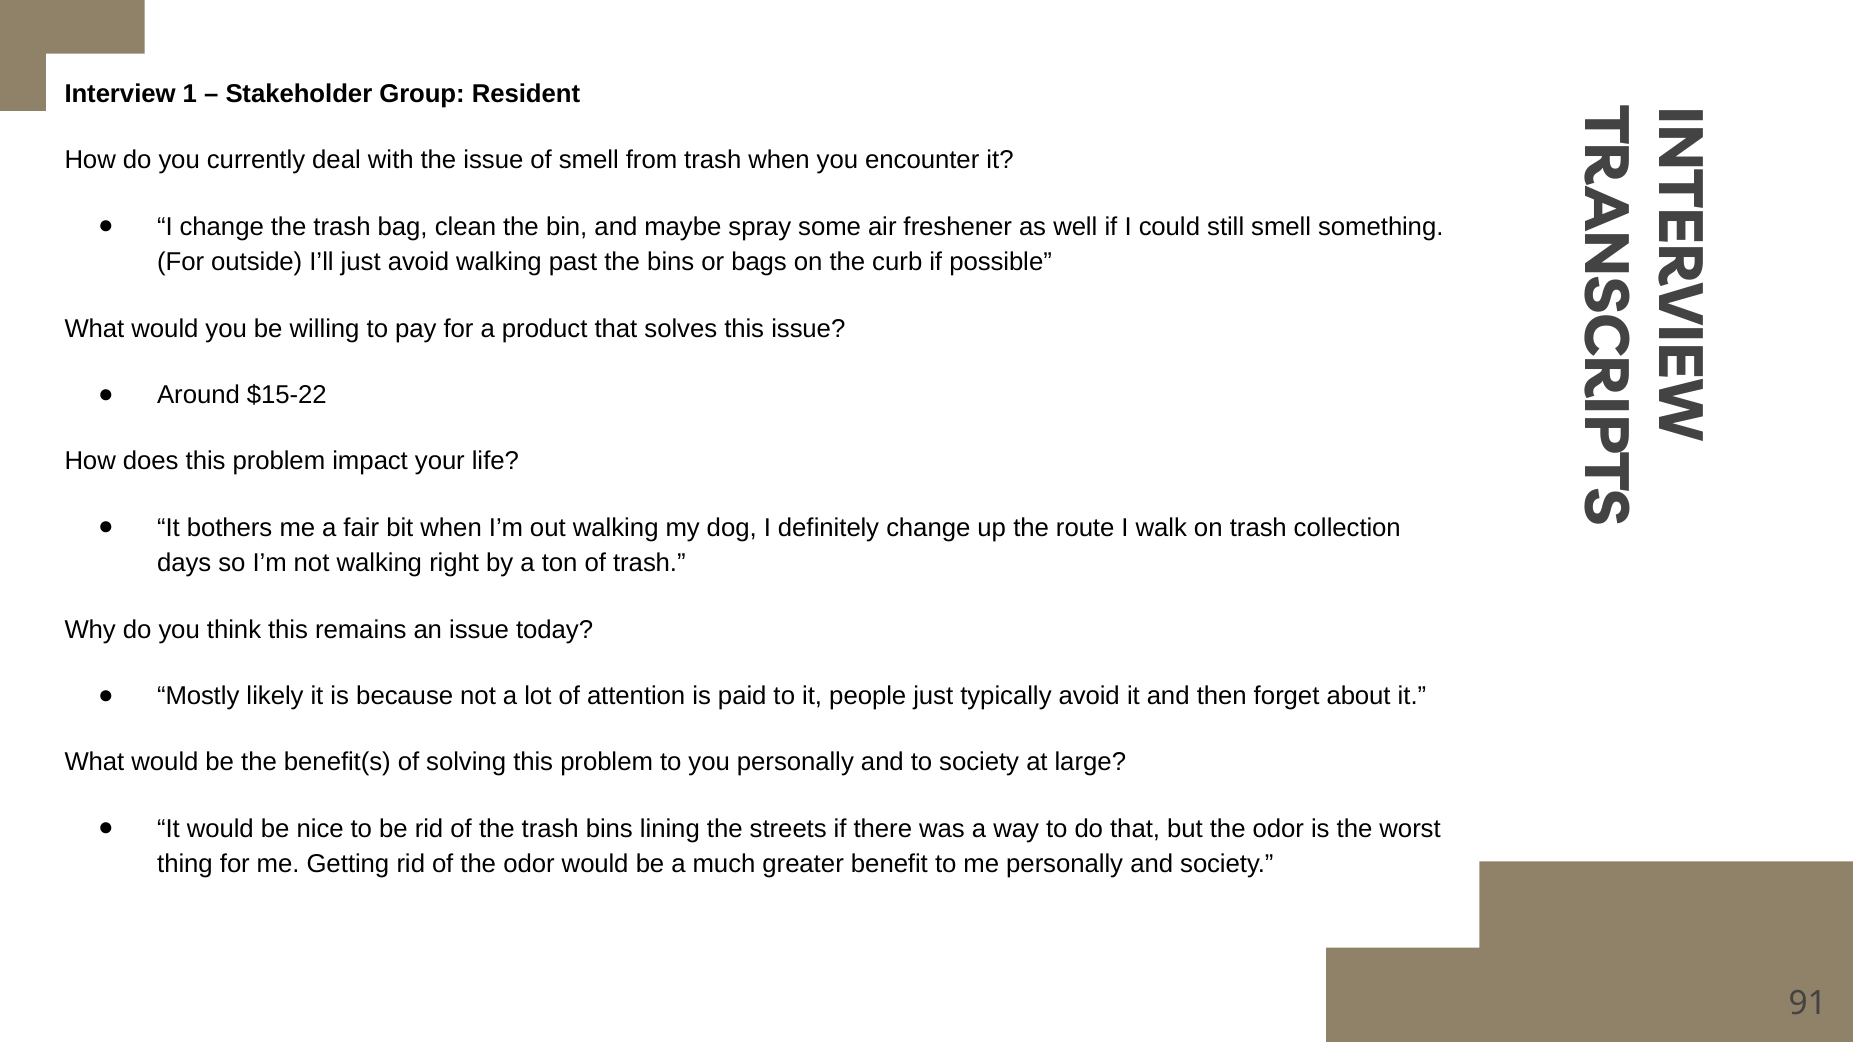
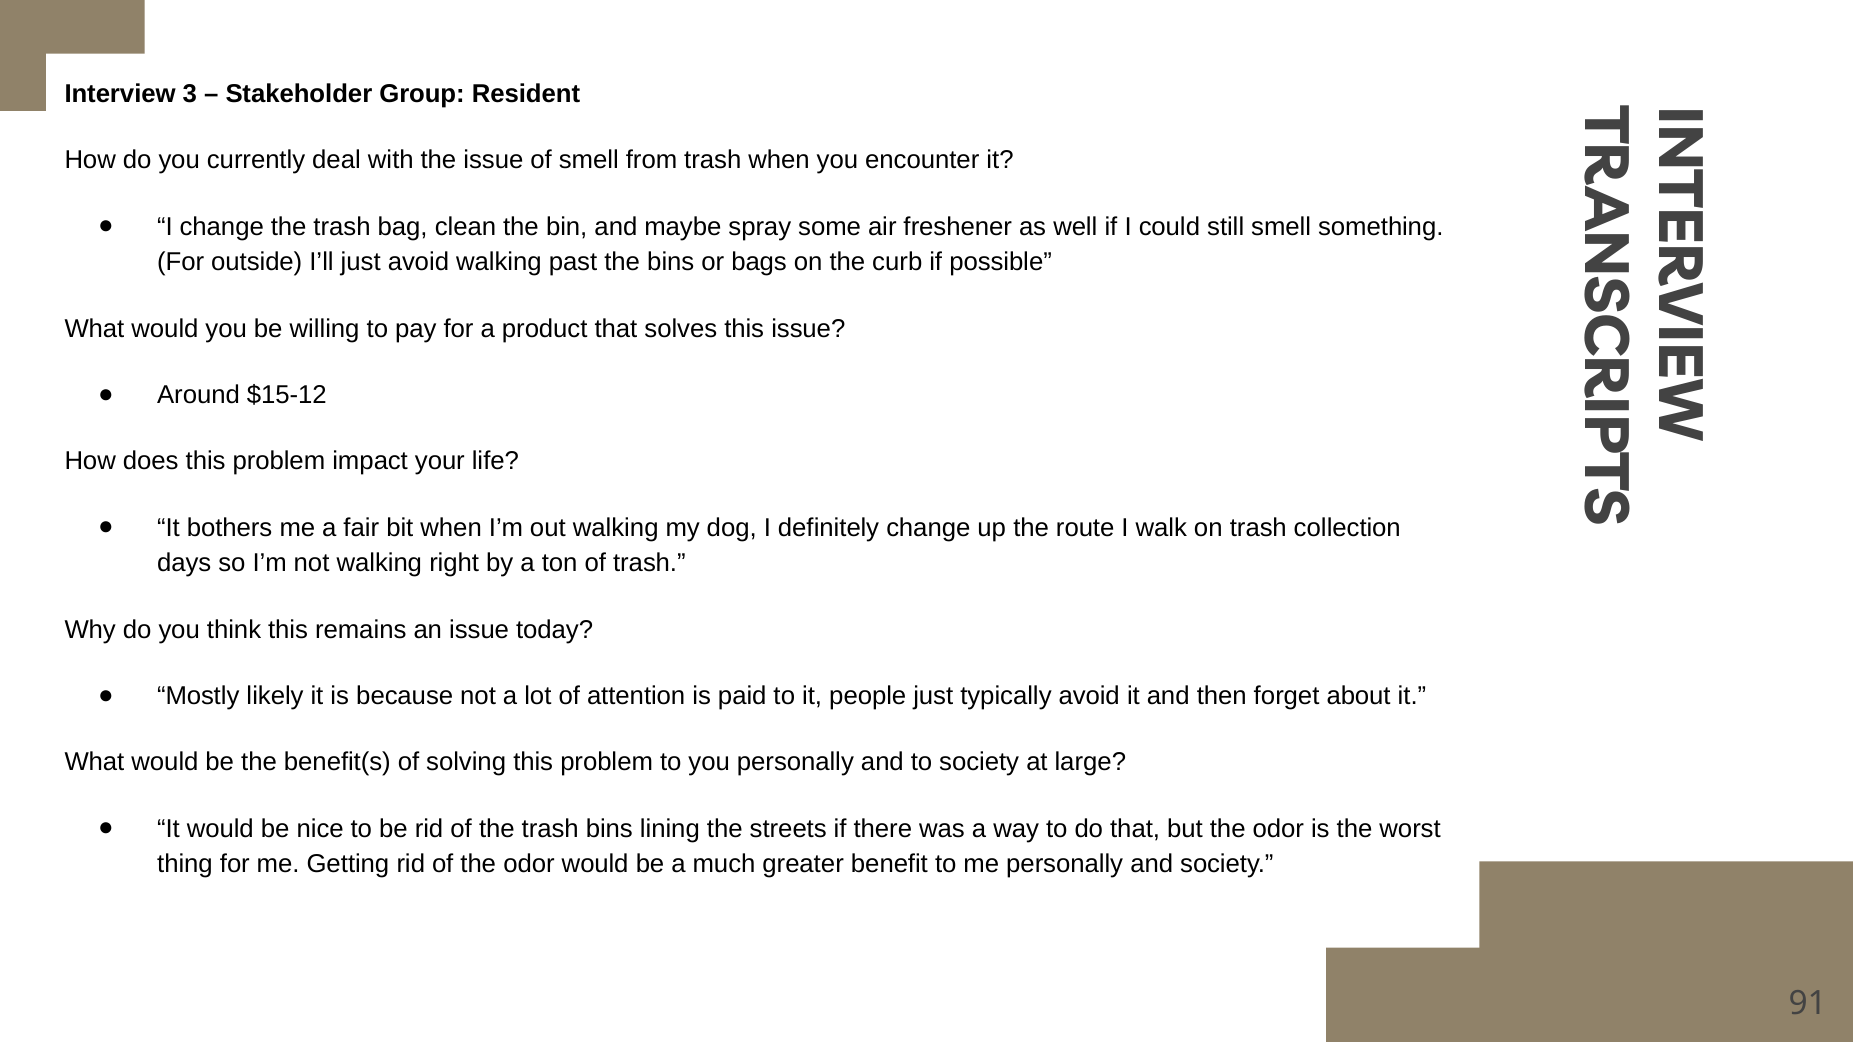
1: 1 -> 3
$15-22: $15-22 -> $15-12
